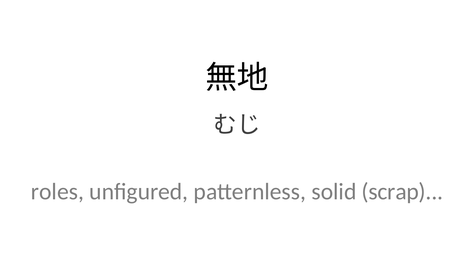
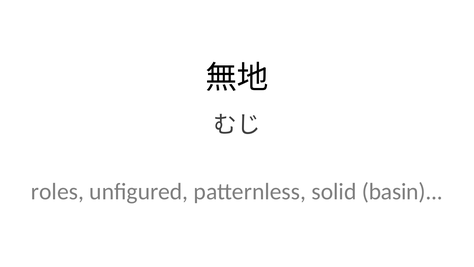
scrap: scrap -> basin
